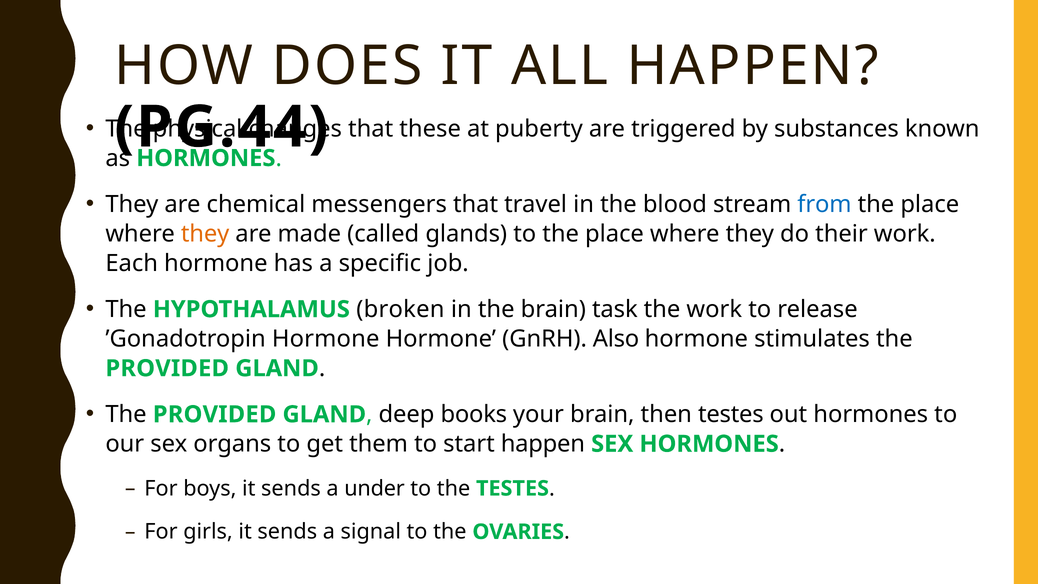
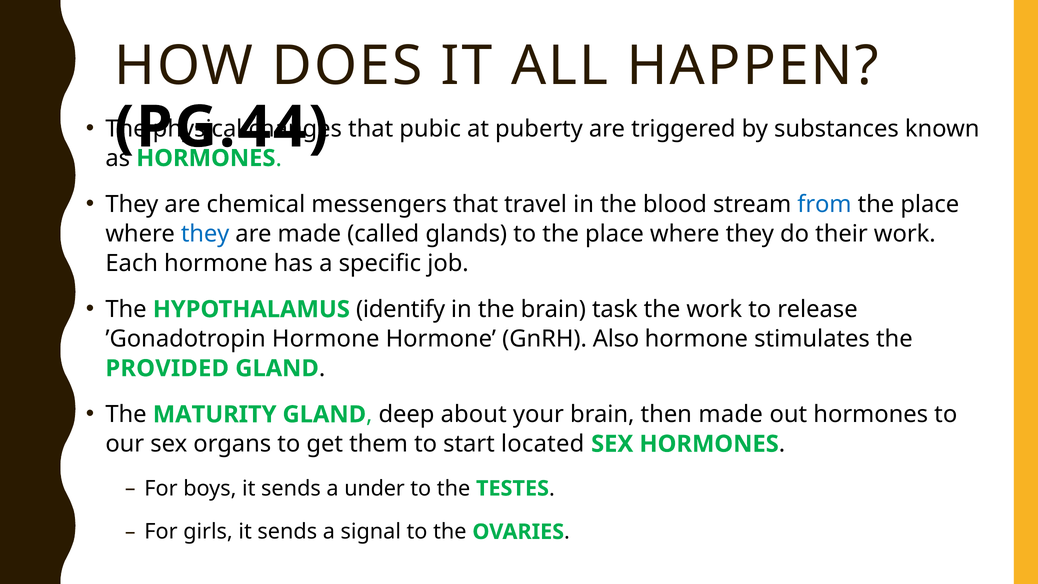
these: these -> pubic
they at (205, 234) colour: orange -> blue
broken: broken -> identify
PROVIDED at (215, 414): PROVIDED -> MATURITY
books: books -> about
then testes: testes -> made
start happen: happen -> located
